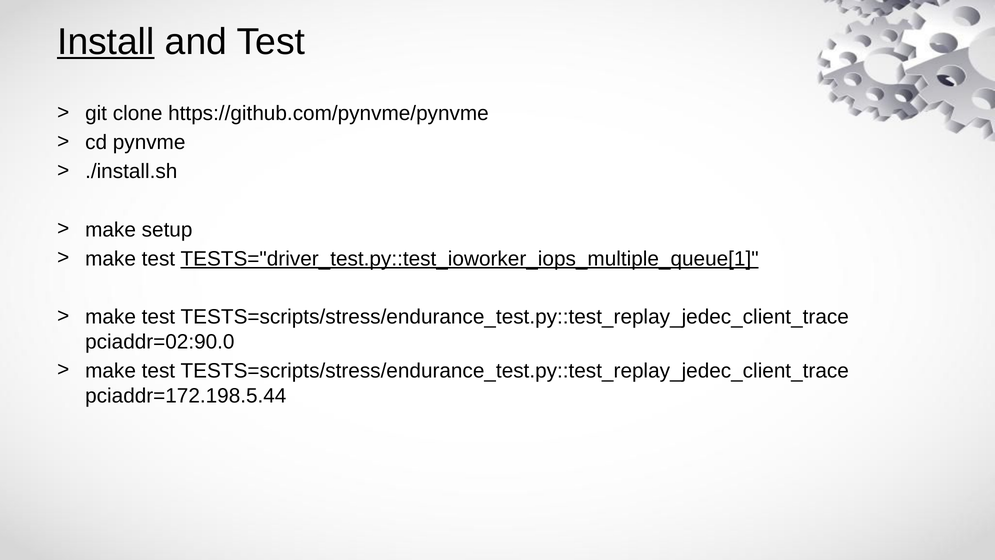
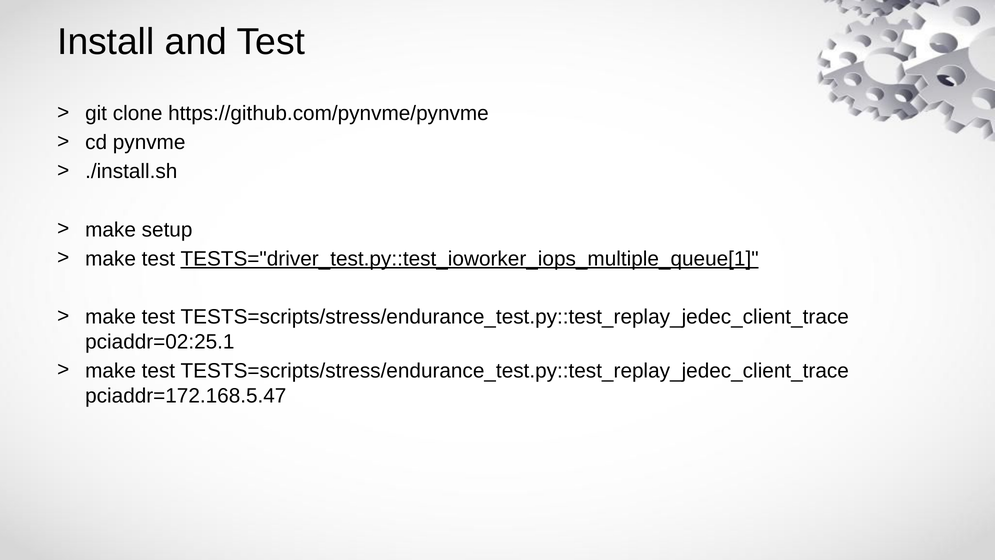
Install underline: present -> none
pciaddr=02:90.0: pciaddr=02:90.0 -> pciaddr=02:25.1
pciaddr=172.198.5.44: pciaddr=172.198.5.44 -> pciaddr=172.168.5.47
